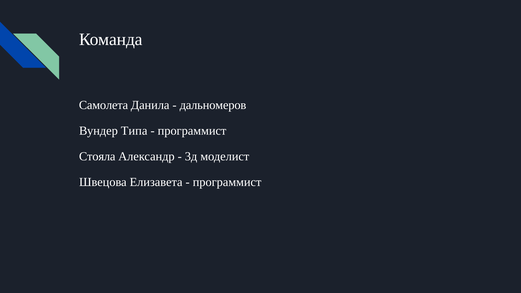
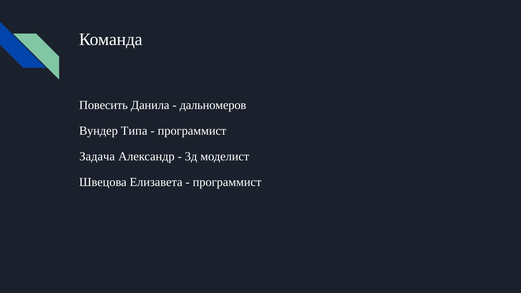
Самолета: Самолета -> Повесить
Стояла: Стояла -> Задача
